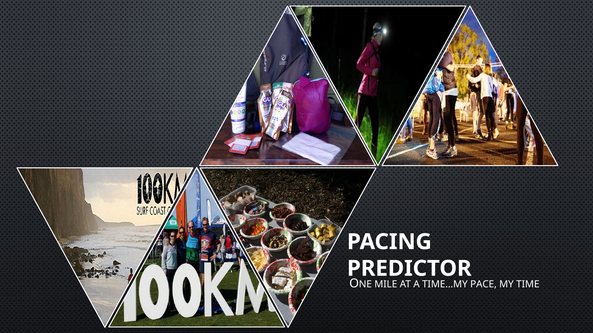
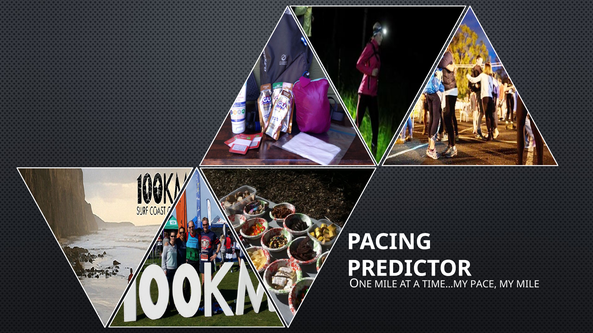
MY TIME: TIME -> MILE
